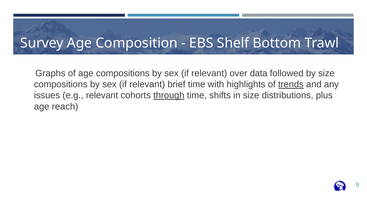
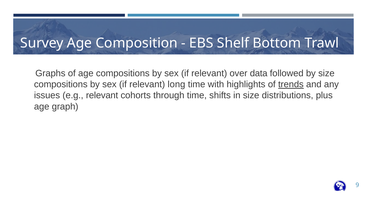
brief: brief -> long
through underline: present -> none
reach: reach -> graph
